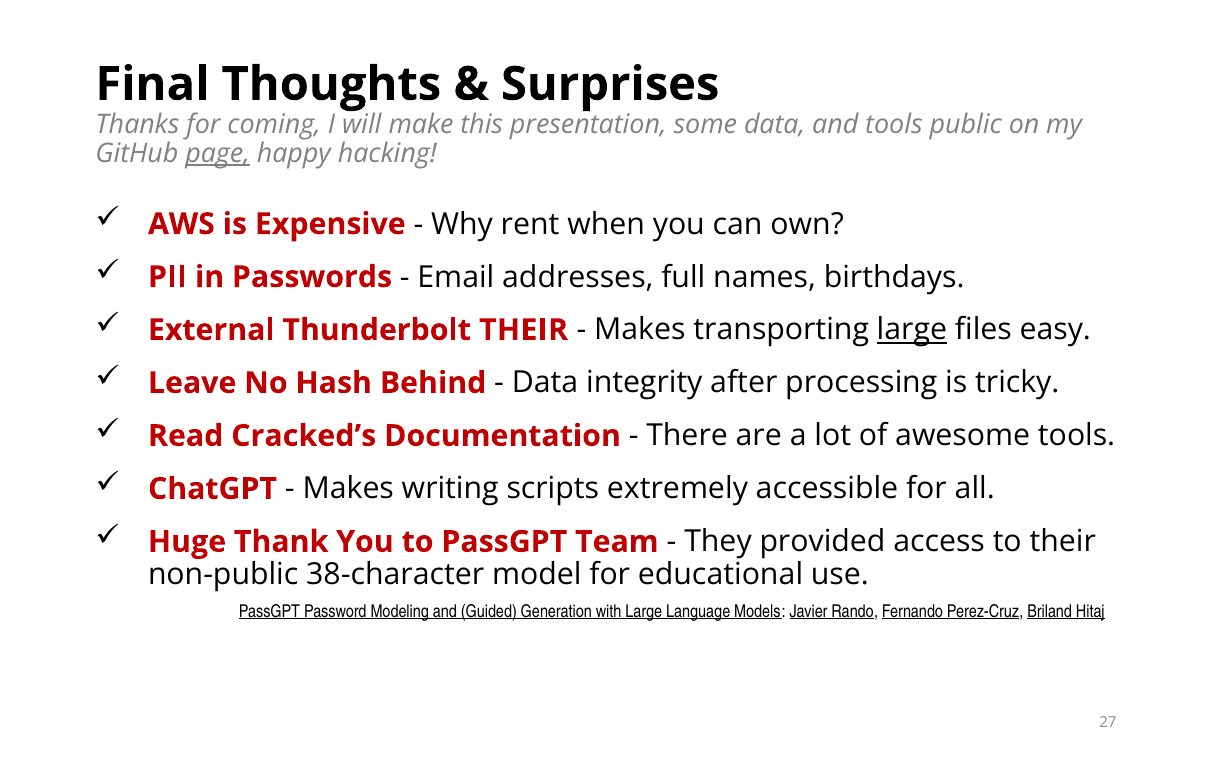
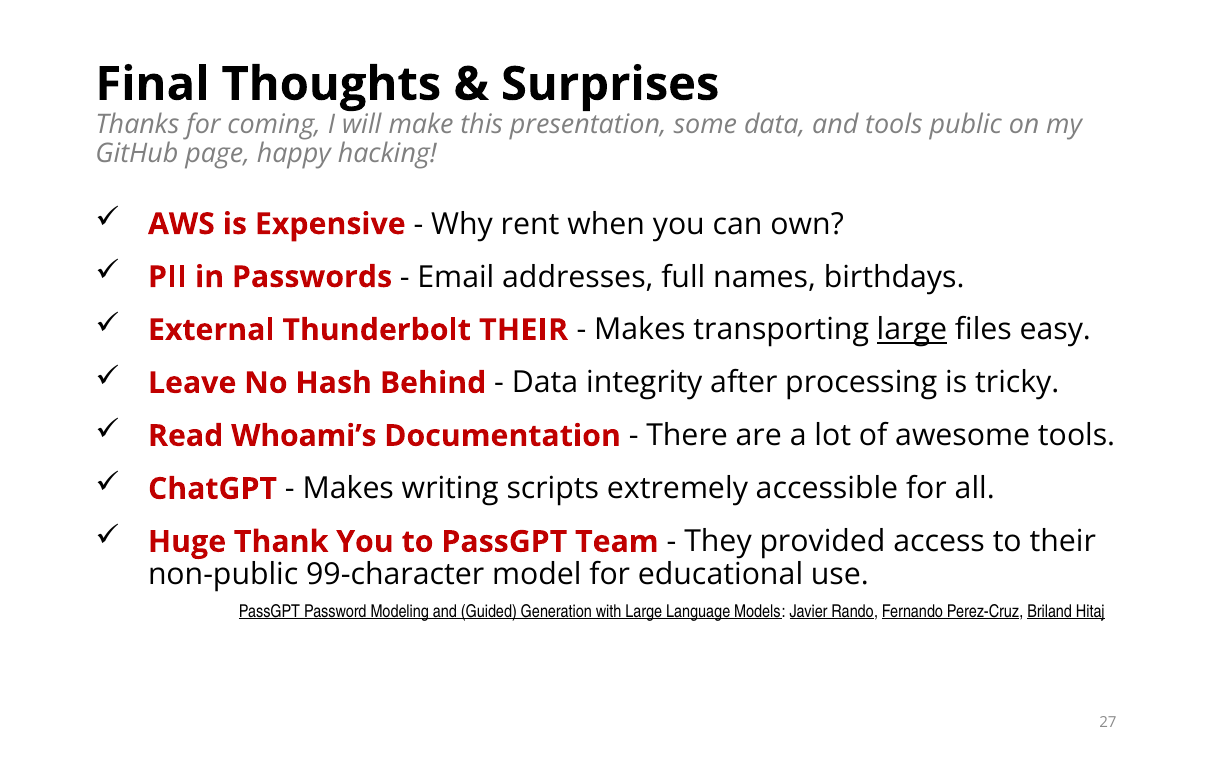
page underline: present -> none
Cracked’s: Cracked’s -> Whoami’s
38-character: 38-character -> 99-character
